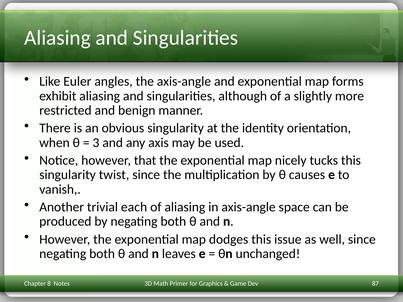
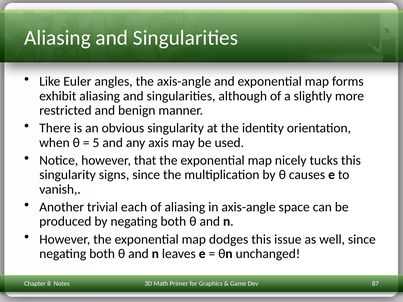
3: 3 -> 5
twist: twist -> signs
